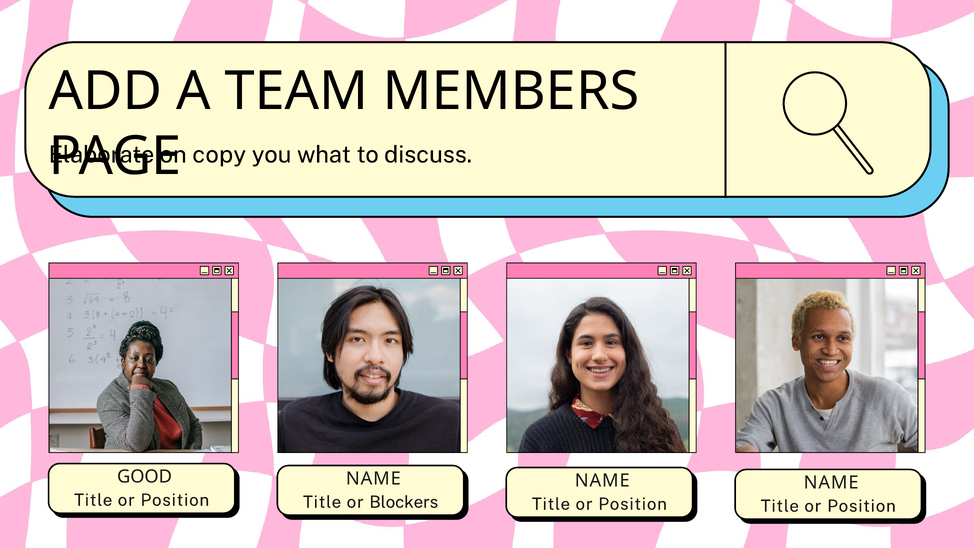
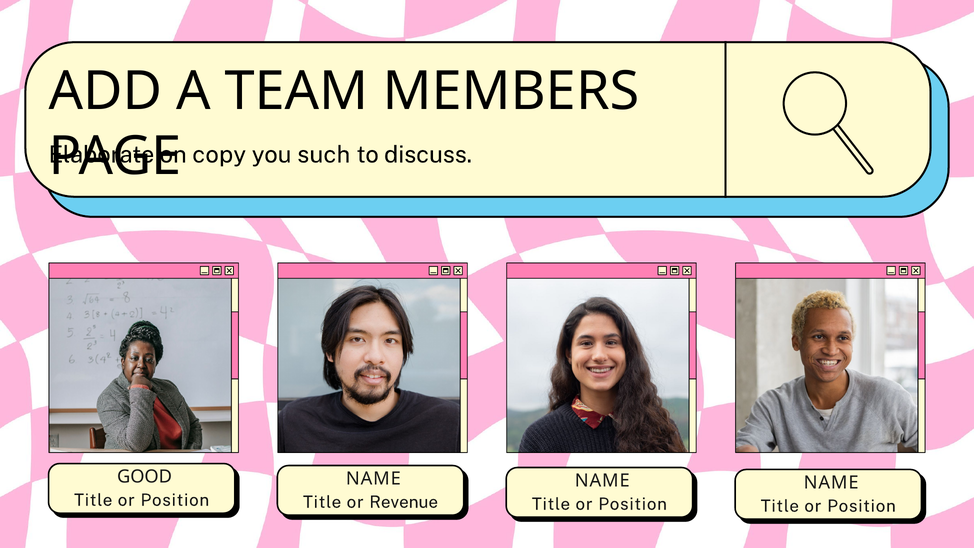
what: what -> such
Blockers: Blockers -> Revenue
